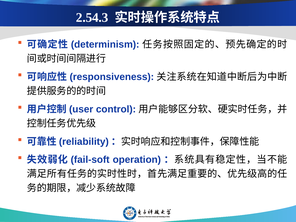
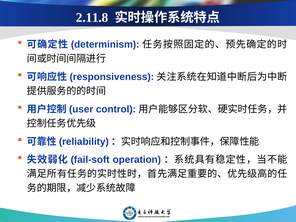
2.54.3: 2.54.3 -> 2.11.8
